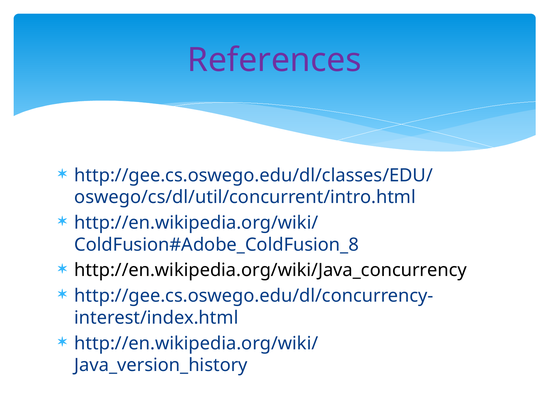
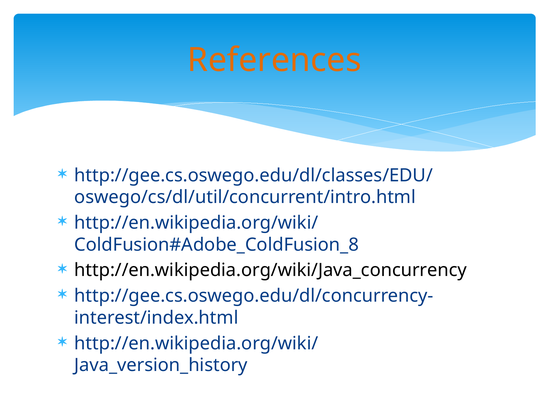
References colour: purple -> orange
